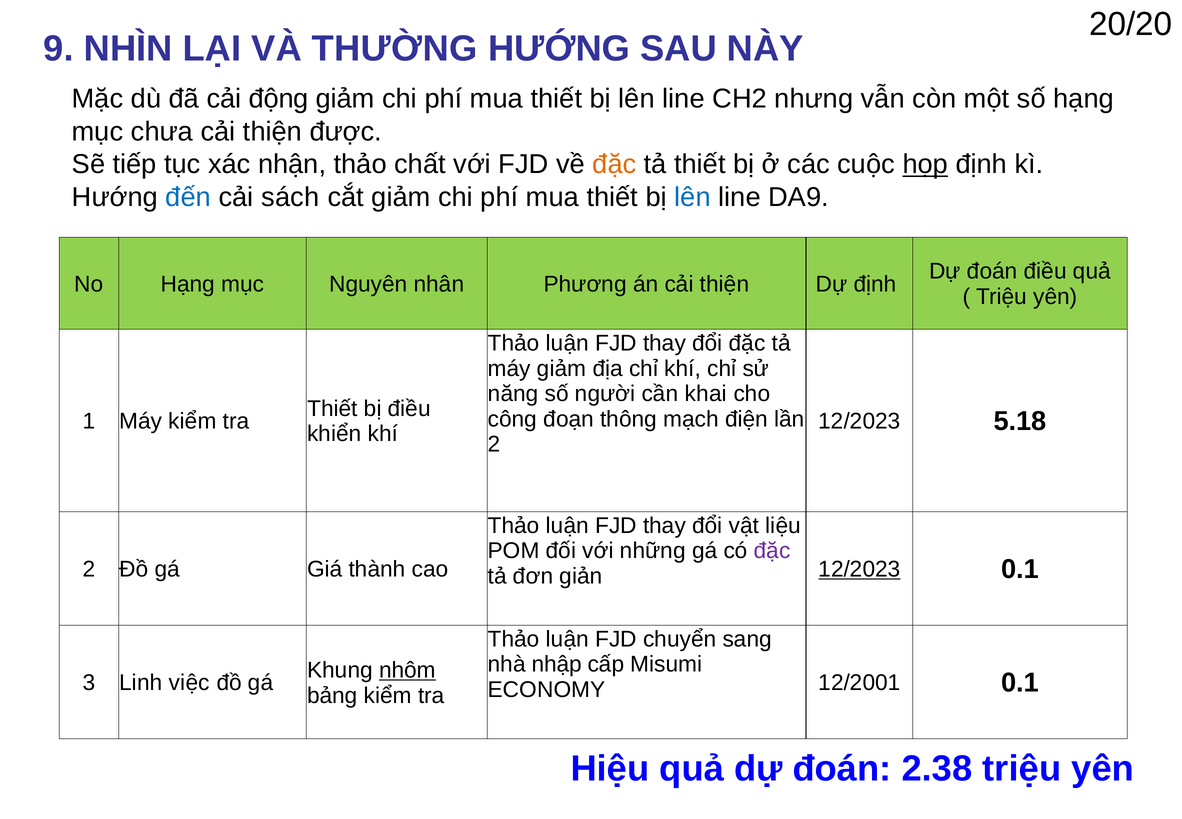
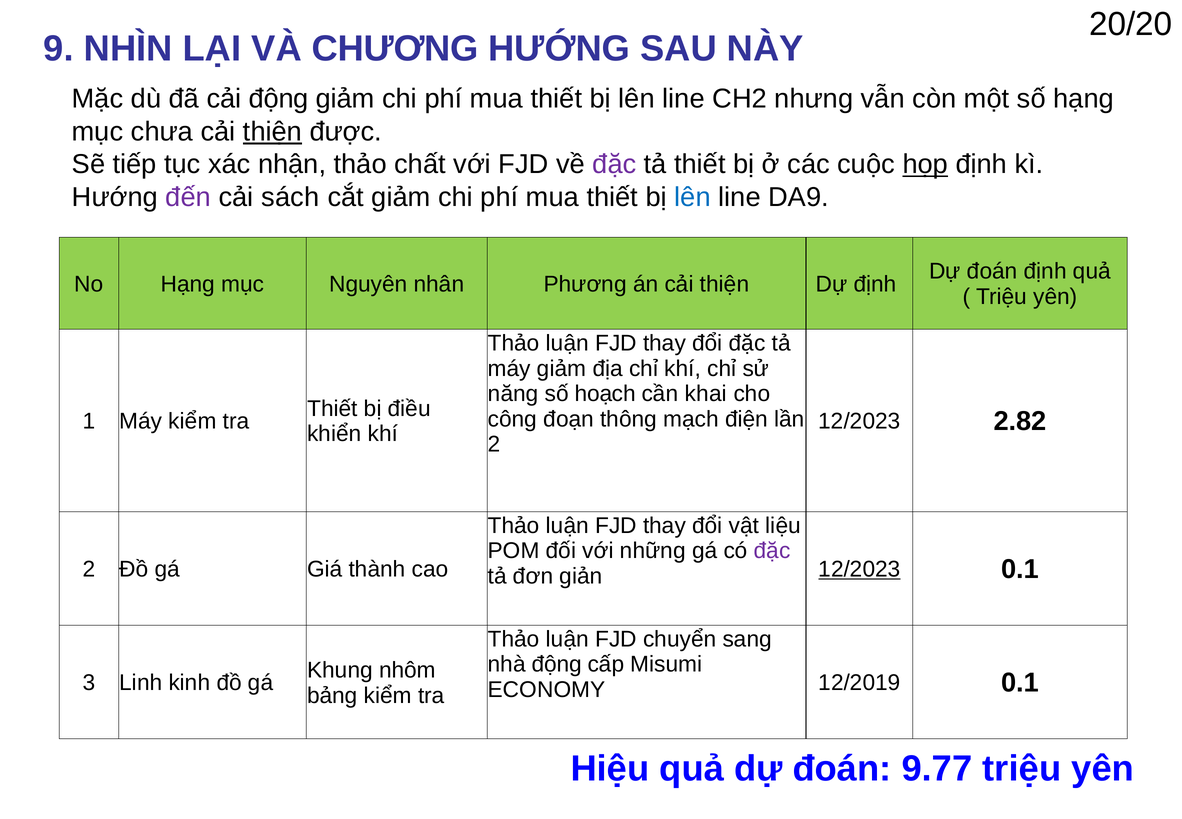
THƯỜNG: THƯỜNG -> CHƯƠNG
thiện at (273, 132) underline: none -> present
đặc at (614, 164) colour: orange -> purple
đến colour: blue -> purple
đoán điều: điều -> định
người: người -> hoạch
5.18: 5.18 -> 2.82
nhà nhập: nhập -> động
nhôm underline: present -> none
việc: việc -> kinh
12/2001: 12/2001 -> 12/2019
2.38: 2.38 -> 9.77
